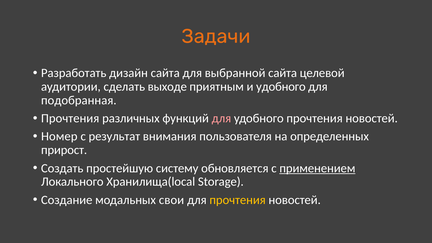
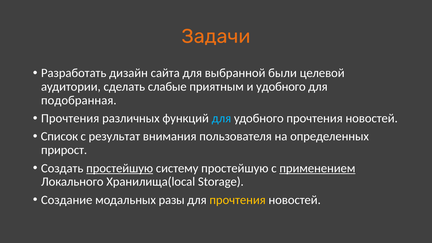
выбранной сайта: сайта -> были
выходе: выходе -> слабые
для at (221, 118) colour: pink -> light blue
Номер: Номер -> Список
простейшую at (120, 168) underline: none -> present
систему обновляется: обновляется -> простейшую
свои: свои -> разы
